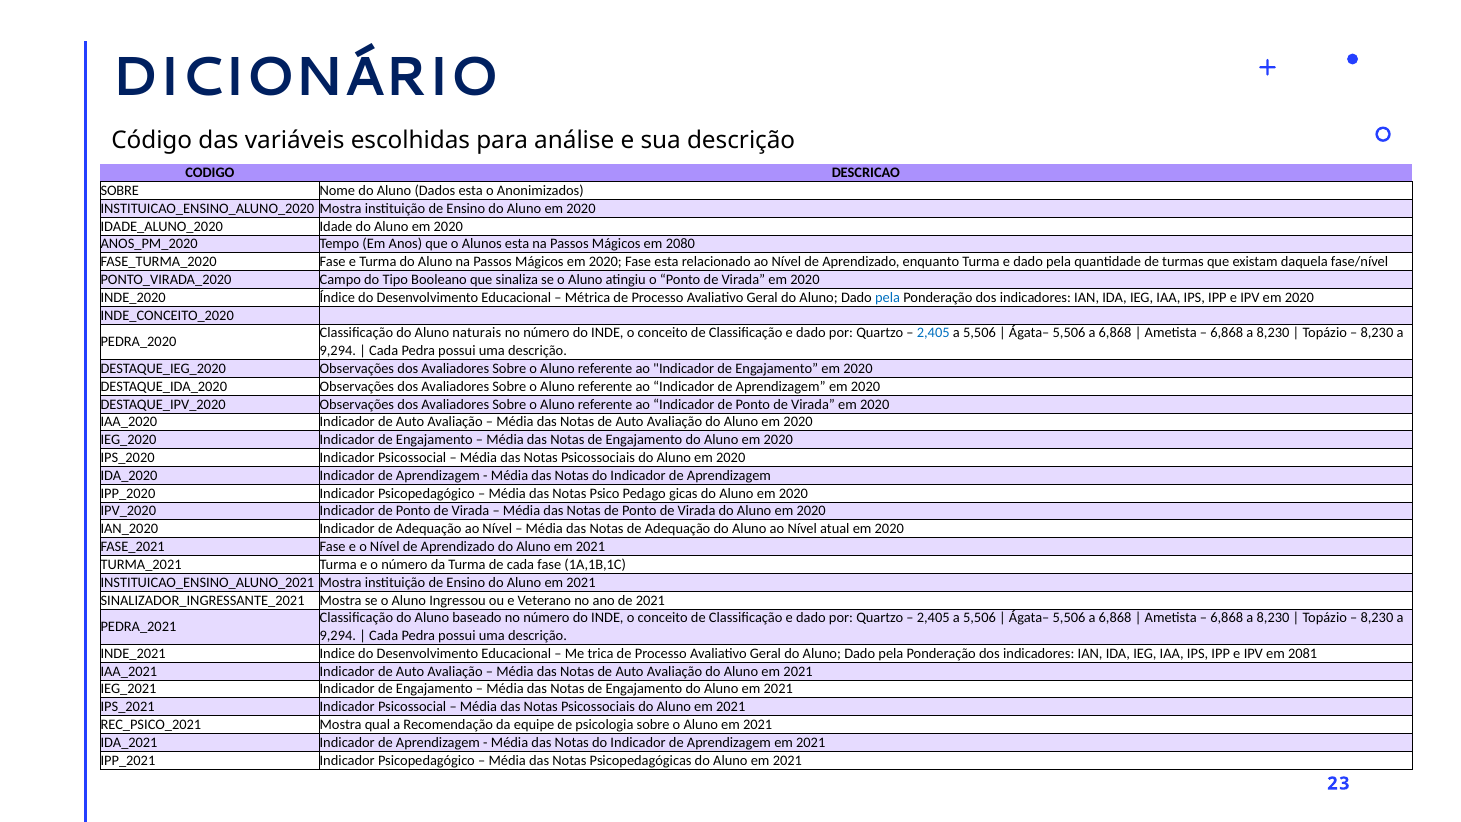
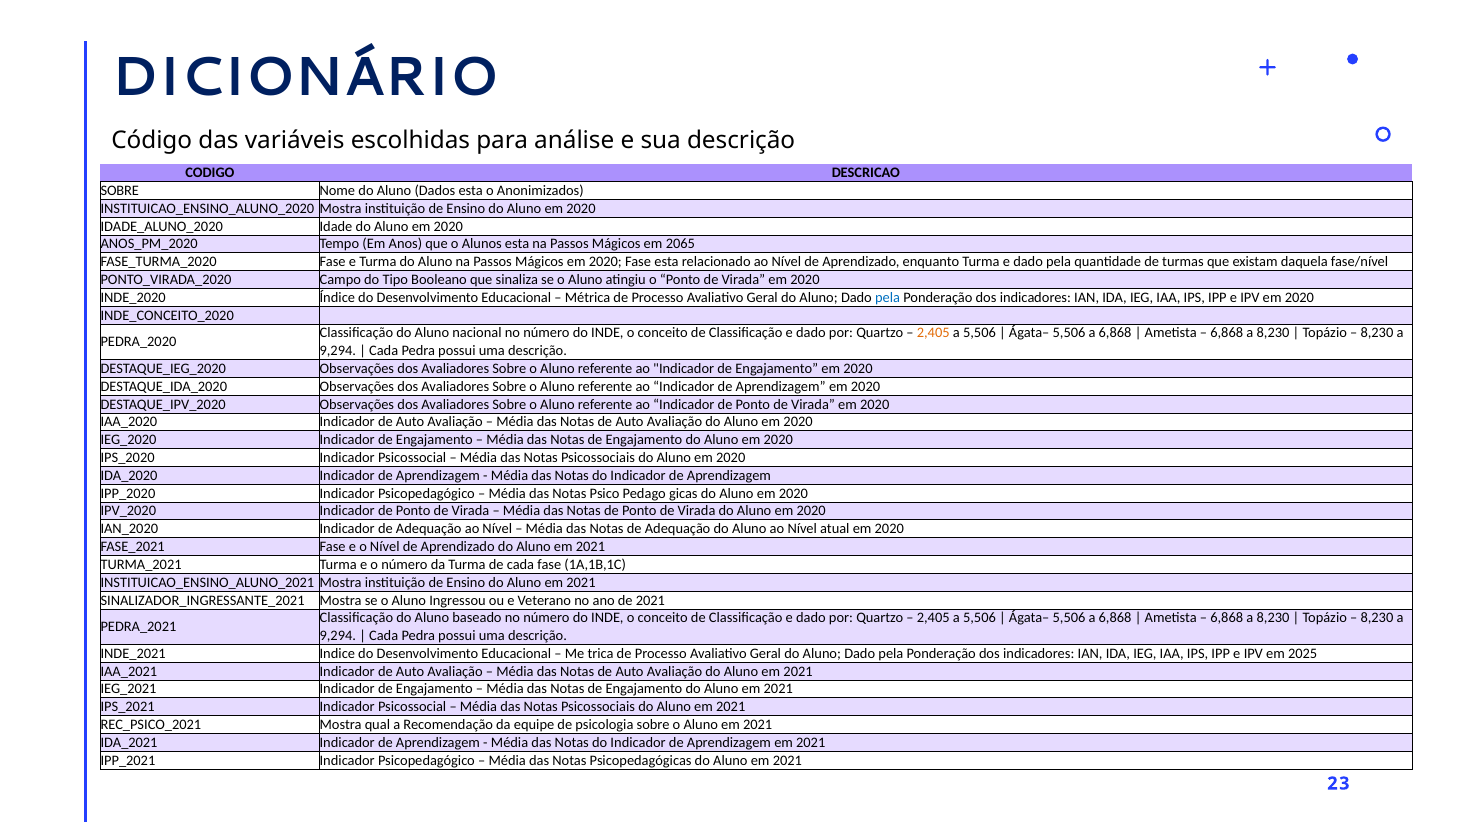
2080: 2080 -> 2065
naturais: naturais -> nacional
2,405 at (933, 333) colour: blue -> orange
2081: 2081 -> 2025
